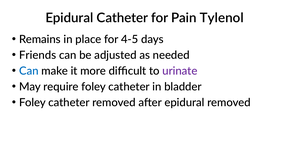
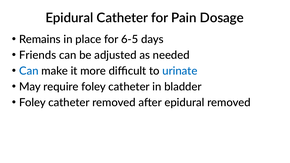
Tylenol: Tylenol -> Dosage
4-5: 4-5 -> 6-5
urinate colour: purple -> blue
